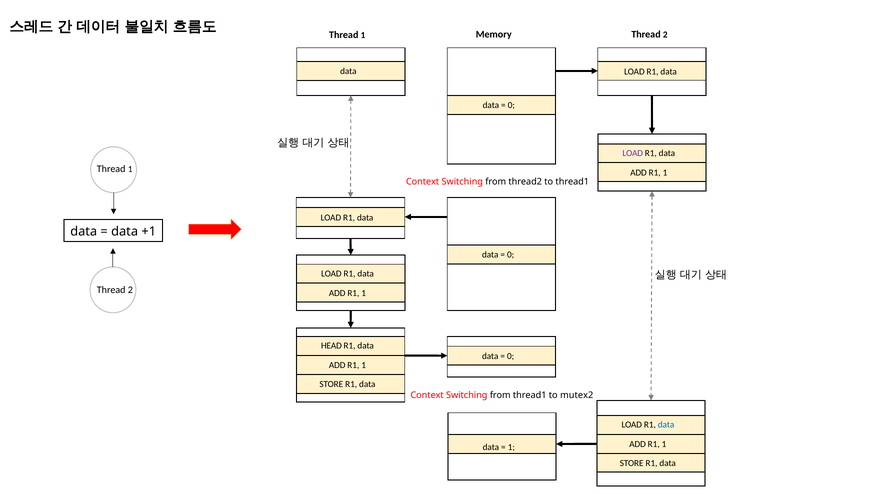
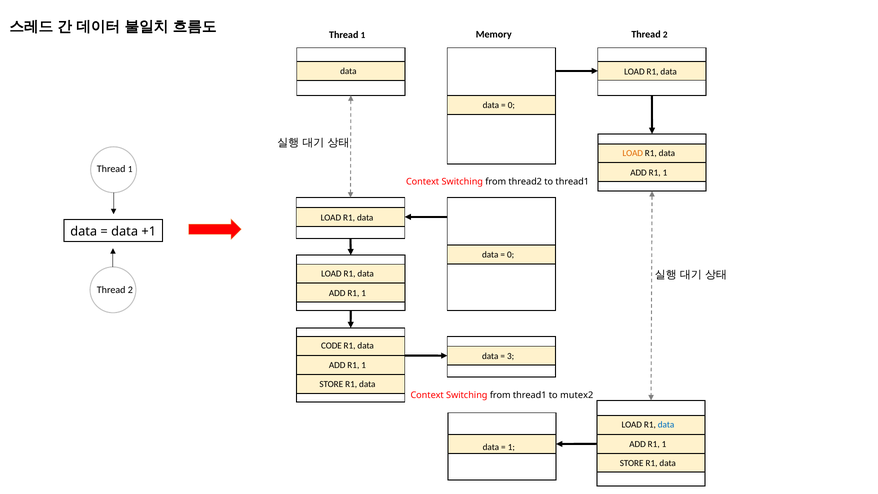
LOAD at (633, 153) colour: purple -> orange
HEAD: HEAD -> CODE
0 at (511, 356): 0 -> 3
